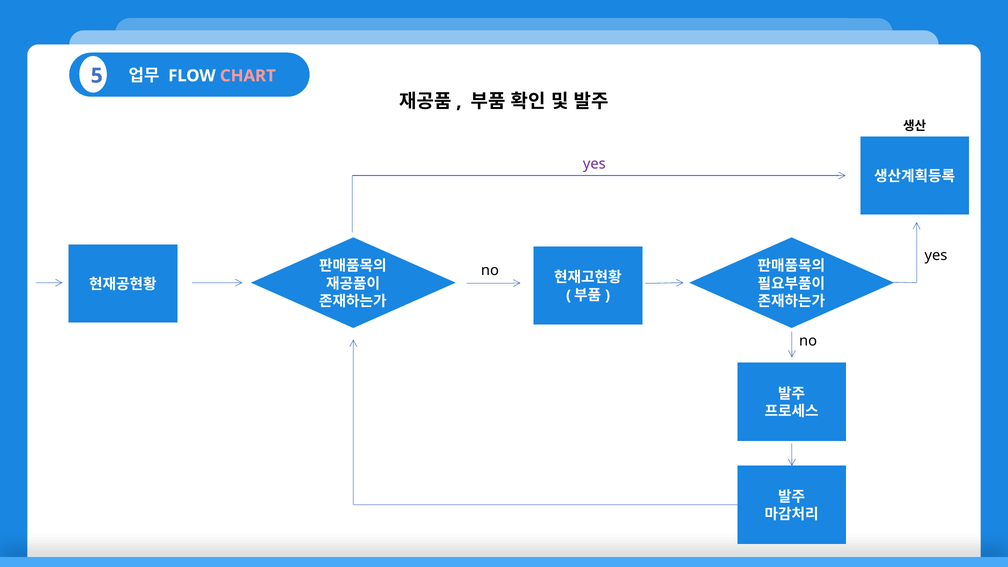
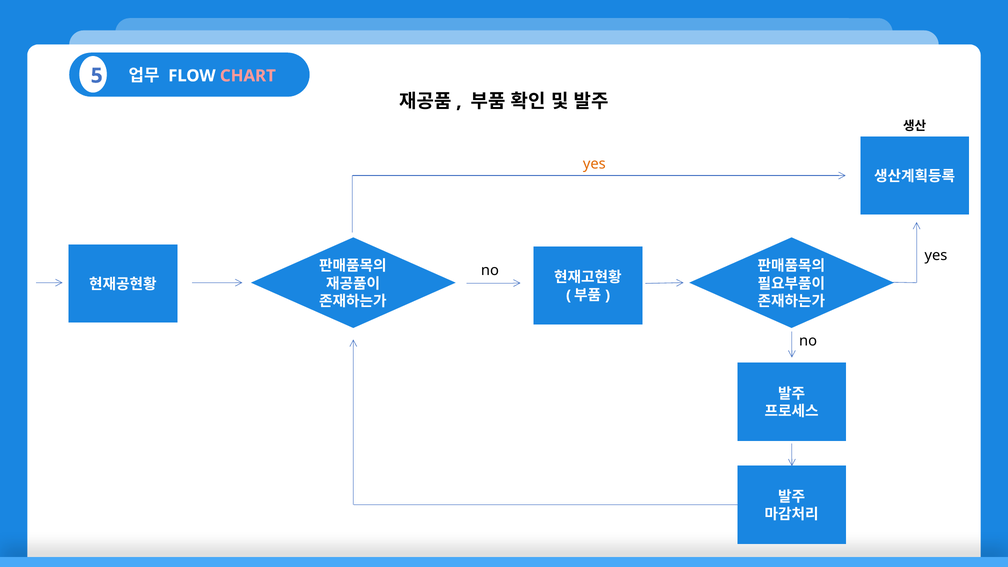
yes at (594, 164) colour: purple -> orange
